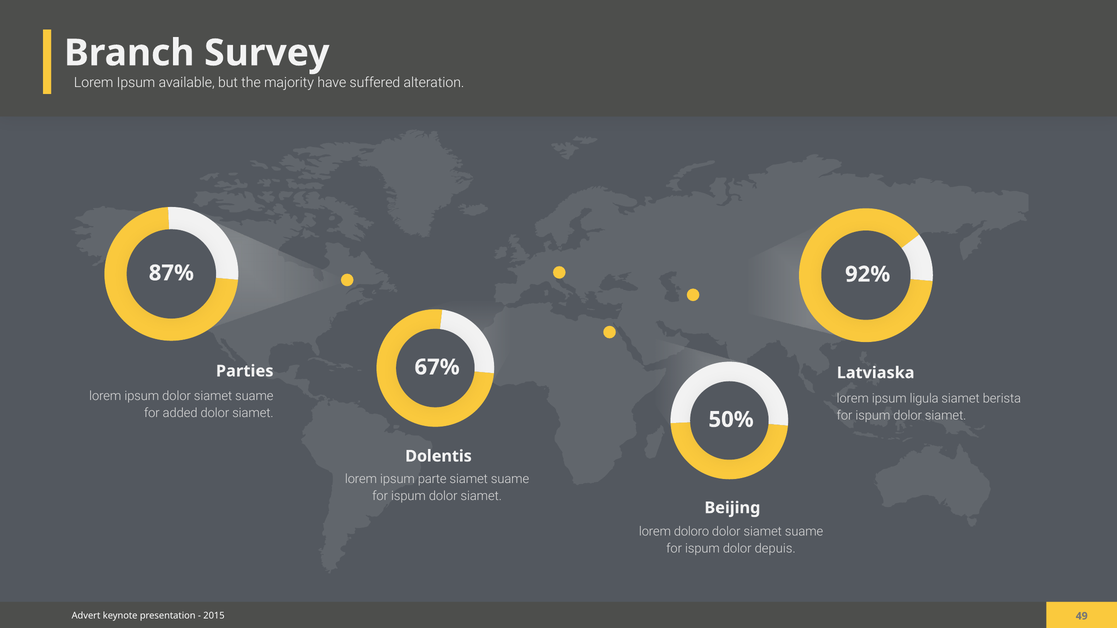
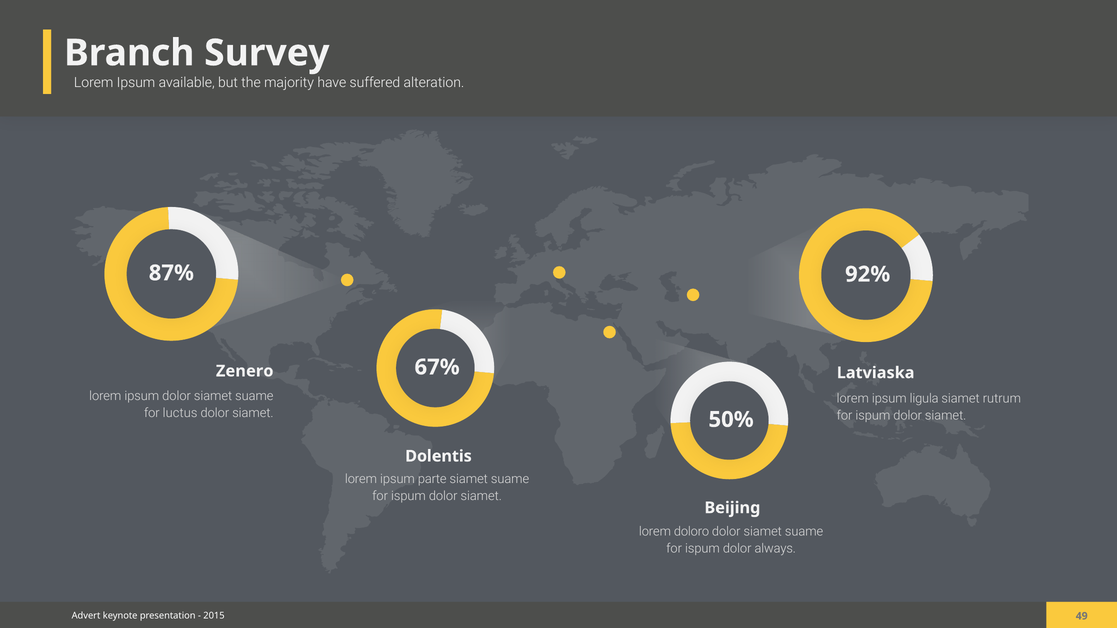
Parties: Parties -> Zenero
berista: berista -> rutrum
added: added -> luctus
depuis: depuis -> always
